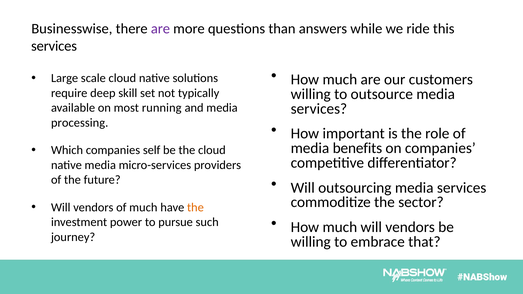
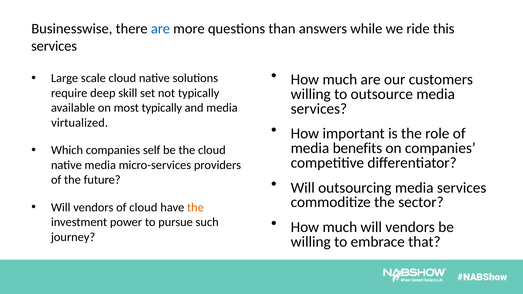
are at (160, 29) colour: purple -> blue
most running: running -> typically
processing: processing -> virtualized
of much: much -> cloud
